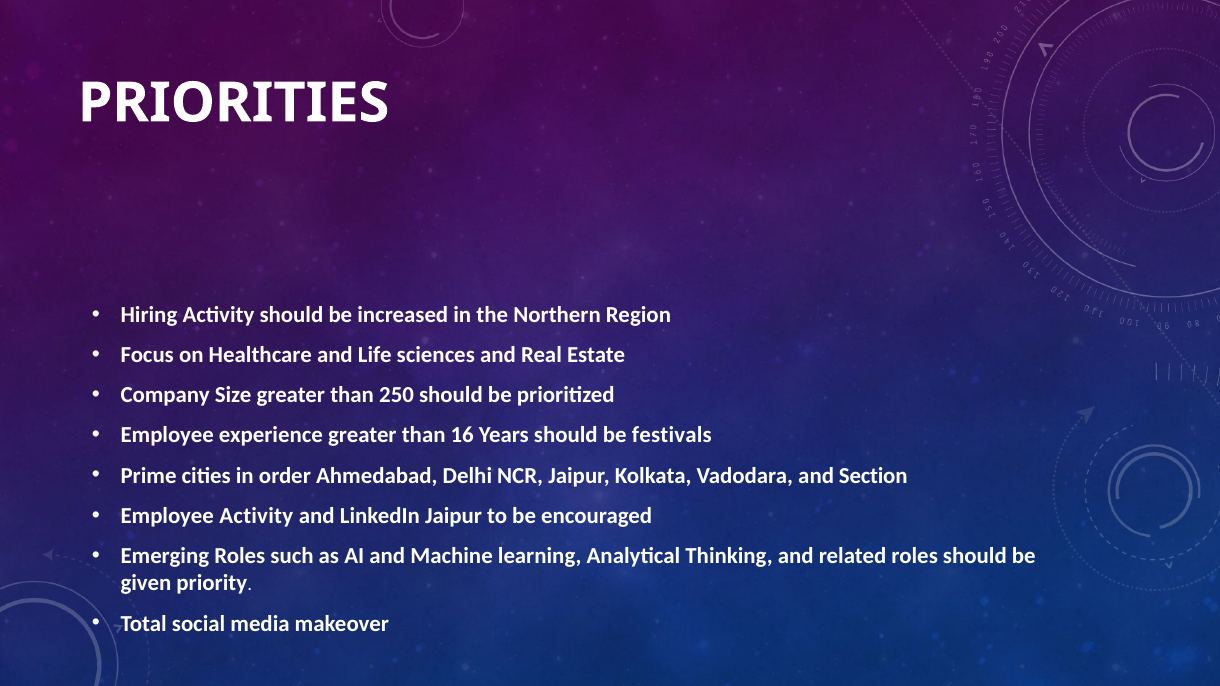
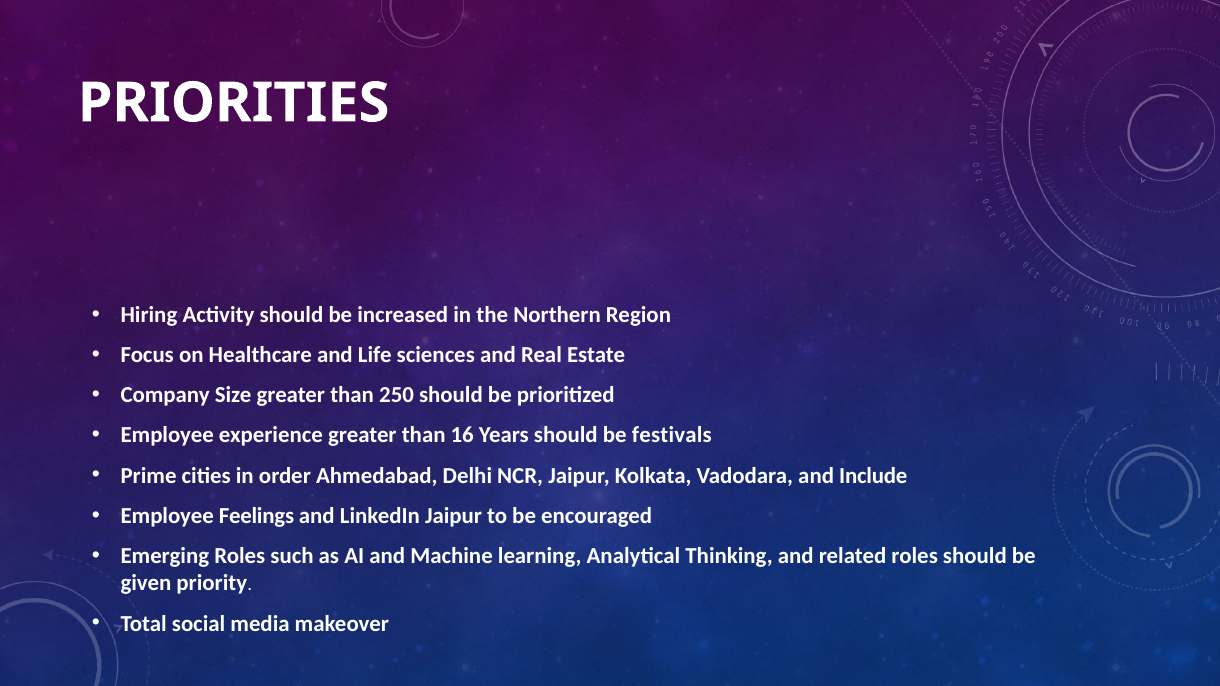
Section: Section -> Include
Employee Activity: Activity -> Feelings
